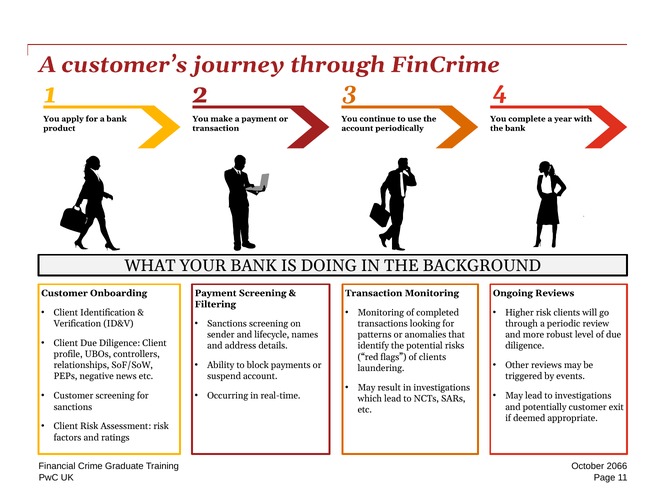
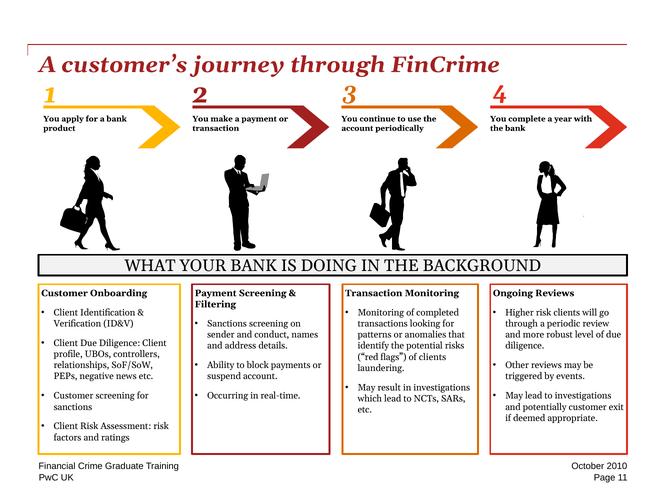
lifecycle: lifecycle -> conduct
2066: 2066 -> 2010
